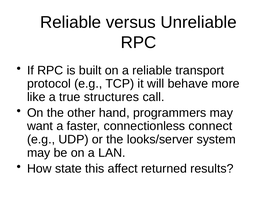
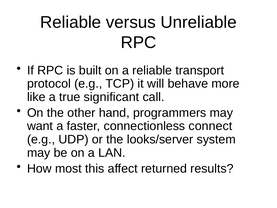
structures: structures -> significant
state: state -> most
